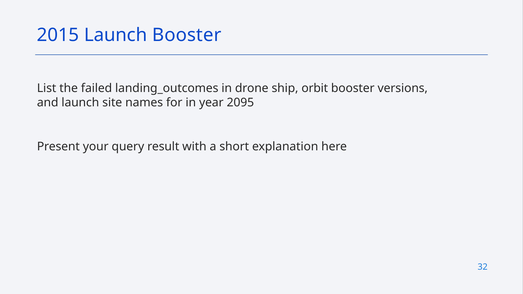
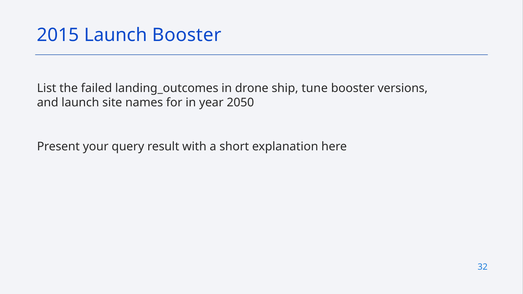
orbit: orbit -> tune
2095: 2095 -> 2050
